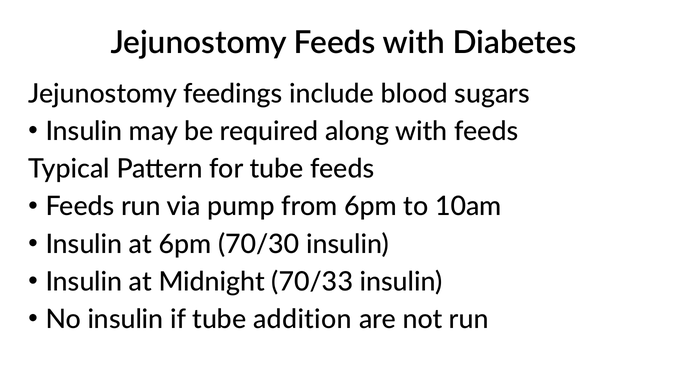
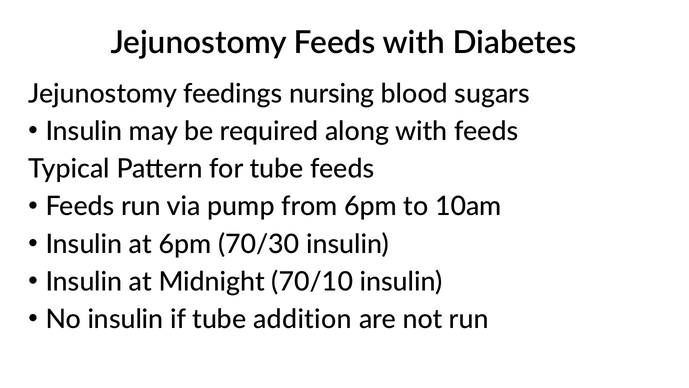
include: include -> nursing
70/33: 70/33 -> 70/10
